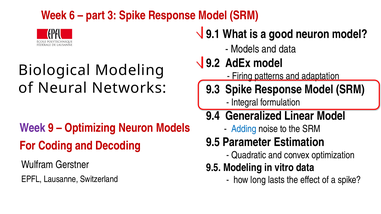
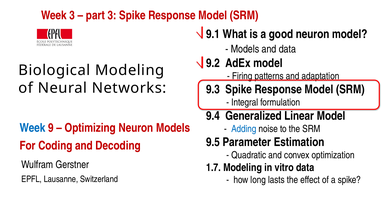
Week 6: 6 -> 3
Week at (33, 128) colour: purple -> blue
9.5 at (213, 168): 9.5 -> 1.7
